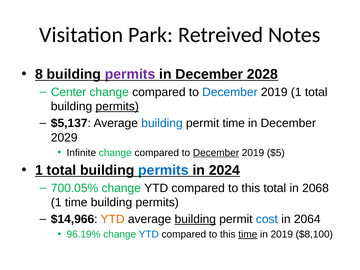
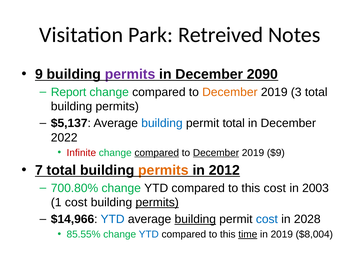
8: 8 -> 9
2028: 2028 -> 2090
Center: Center -> Report
December at (230, 92) colour: blue -> orange
2019 1: 1 -> 3
permits at (117, 106) underline: present -> none
permit time: time -> total
2029: 2029 -> 2022
Infinite colour: black -> red
compared at (157, 153) underline: none -> present
$5: $5 -> $9
1 at (39, 170): 1 -> 7
permits at (163, 170) colour: blue -> orange
2024: 2024 -> 2012
700.05%: 700.05% -> 700.80%
this total: total -> cost
2068: 2068 -> 2003
1 time: time -> cost
permits at (157, 202) underline: none -> present
YTD at (113, 219) colour: orange -> blue
2064: 2064 -> 2028
96.19%: 96.19% -> 85.55%
$8,100: $8,100 -> $8,004
